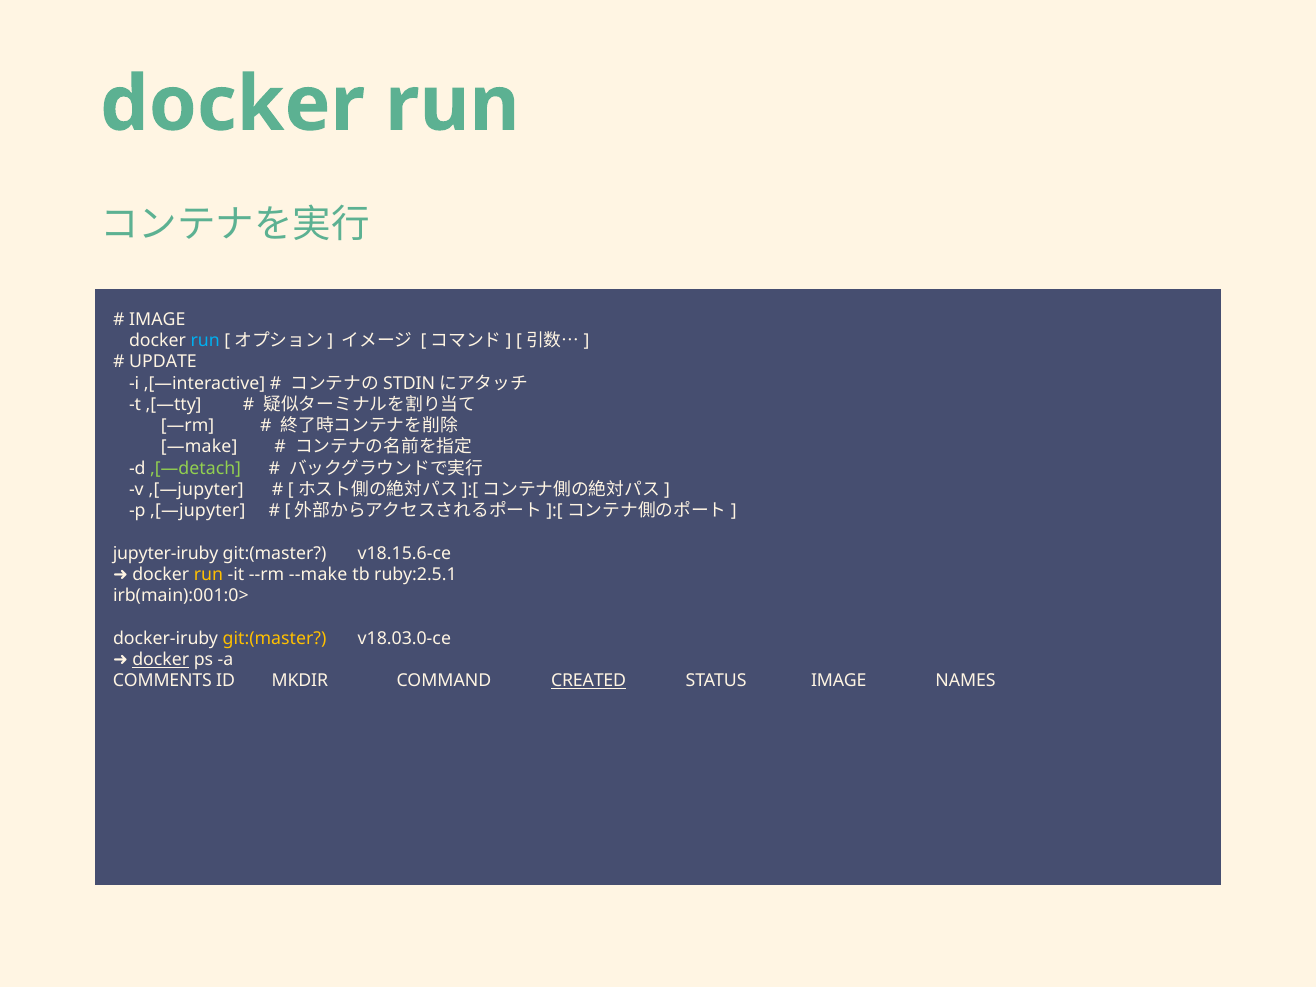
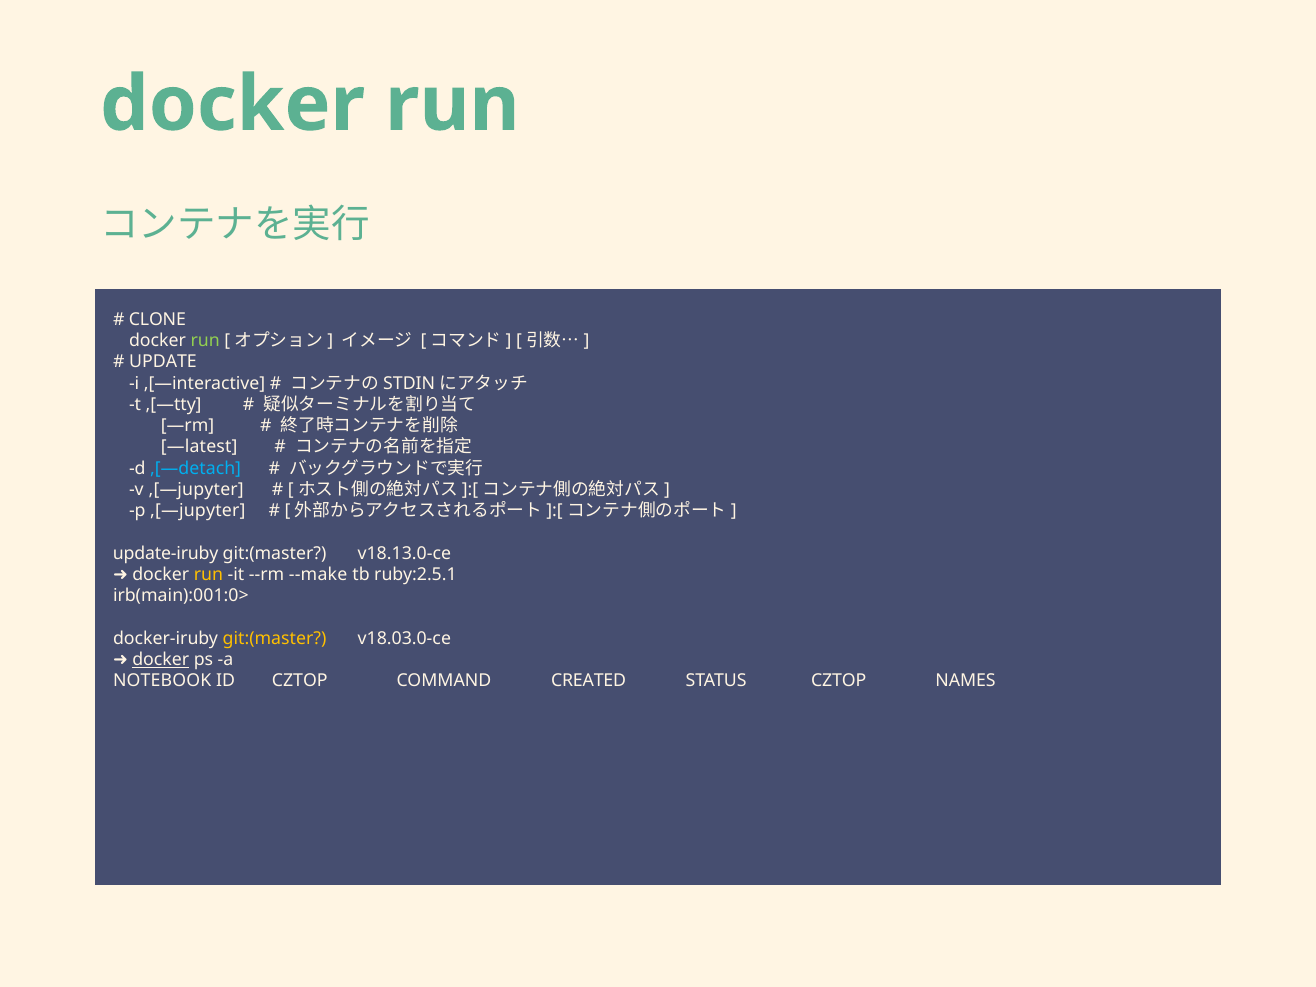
IMAGE at (157, 319): IMAGE -> CLONE
run at (205, 341) colour: light blue -> light green
—make: —make -> —latest
,[—detach colour: light green -> light blue
jupyter-iruby: jupyter-iruby -> update-iruby
v18.15.6-ce: v18.15.6-ce -> v18.13.0-ce
COMMENTS: COMMENTS -> NOTEBOOK
ID MKDIR: MKDIR -> CZTOP
CREATED underline: present -> none
STATUS IMAGE: IMAGE -> CZTOP
